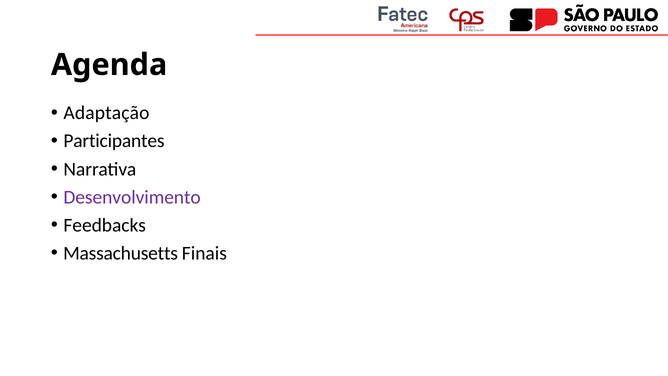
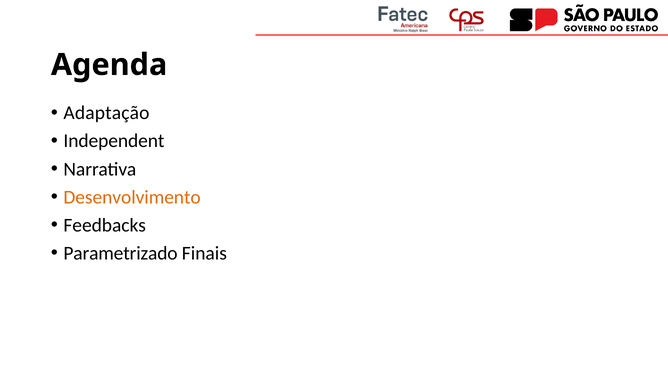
Participantes: Participantes -> Independent
Desenvolvimento colour: purple -> orange
Massachusetts: Massachusetts -> Parametrizado
